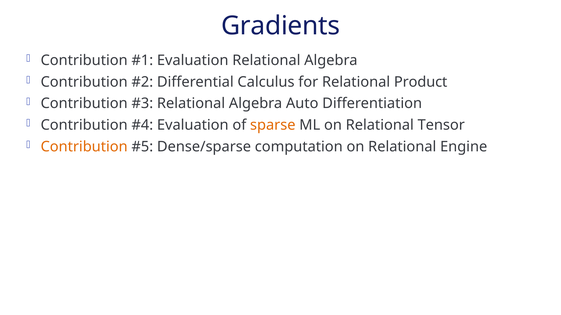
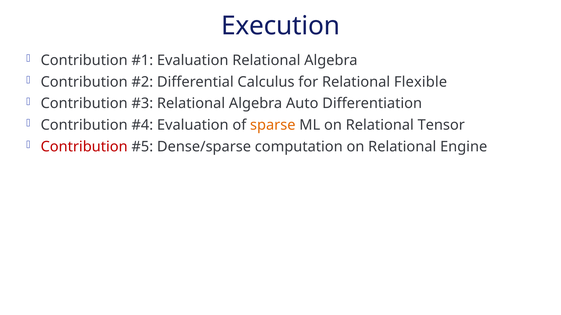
Gradients: Gradients -> Execution
Product: Product -> Flexible
Contribution at (84, 147) colour: orange -> red
